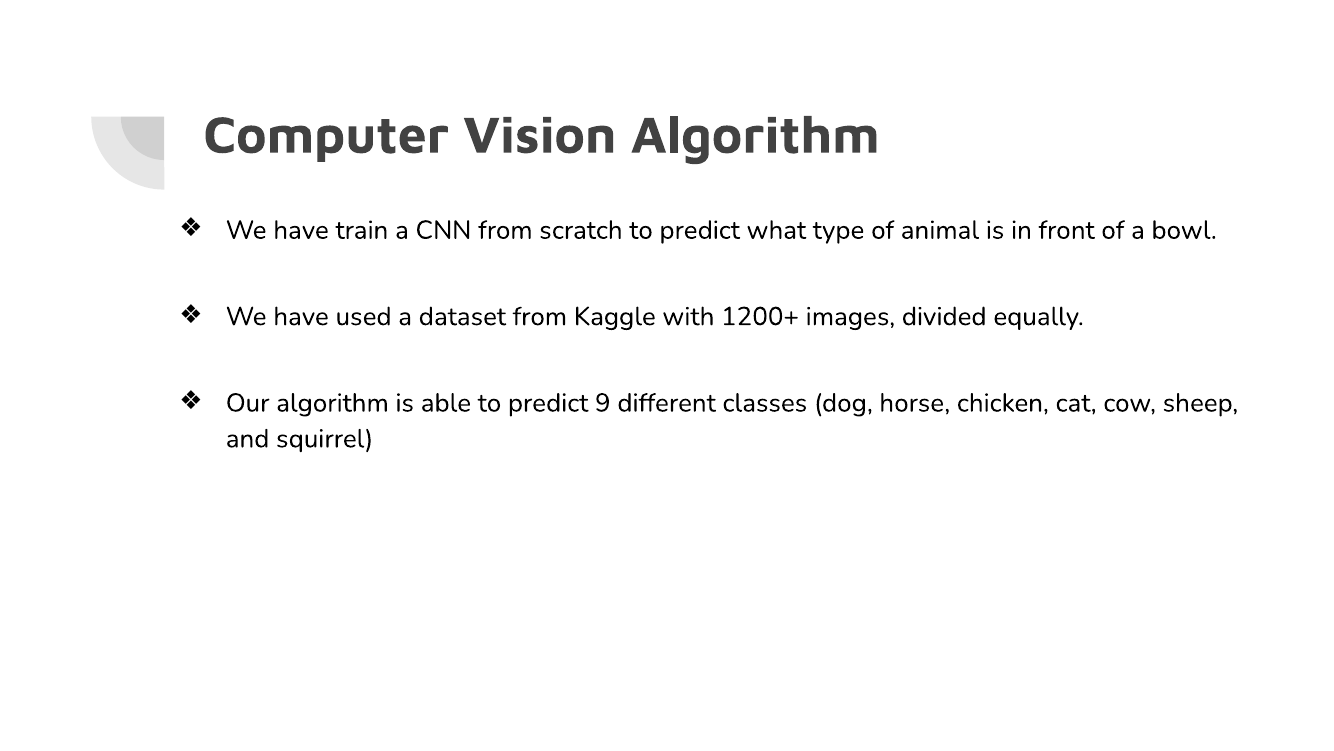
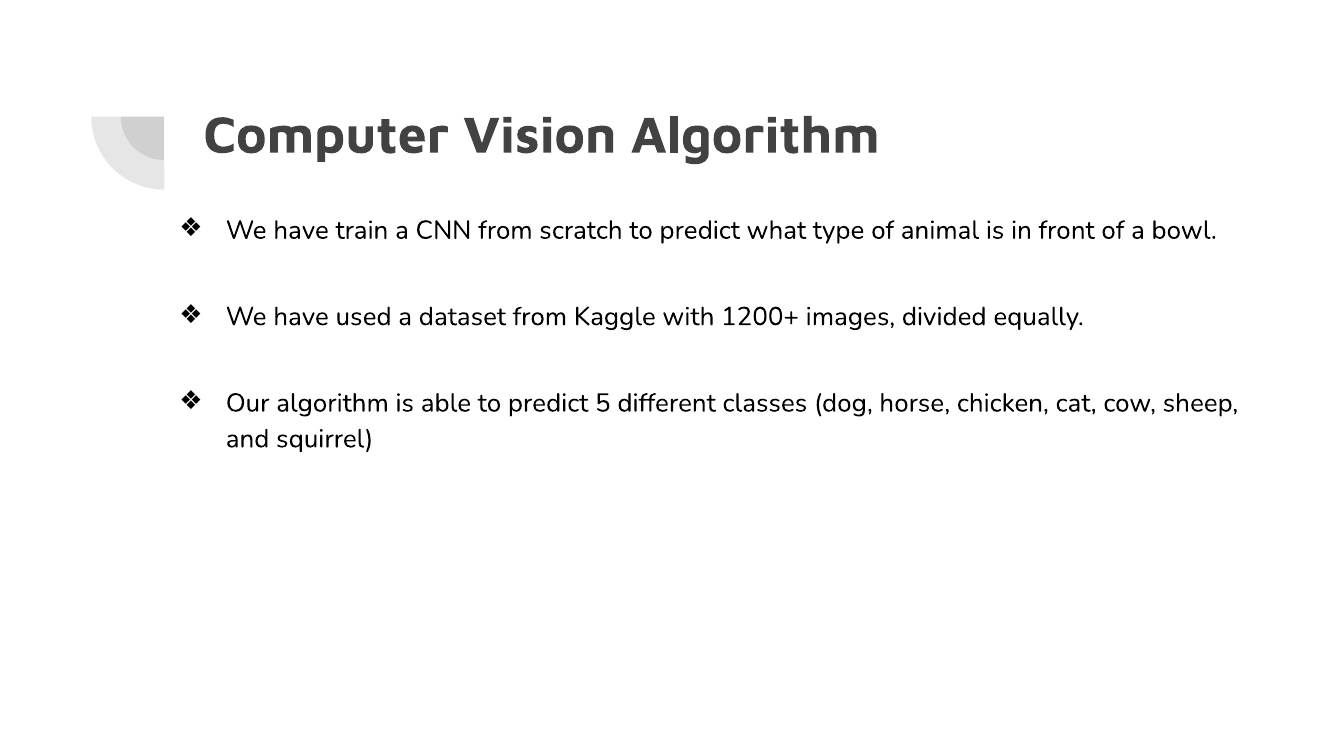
9: 9 -> 5
